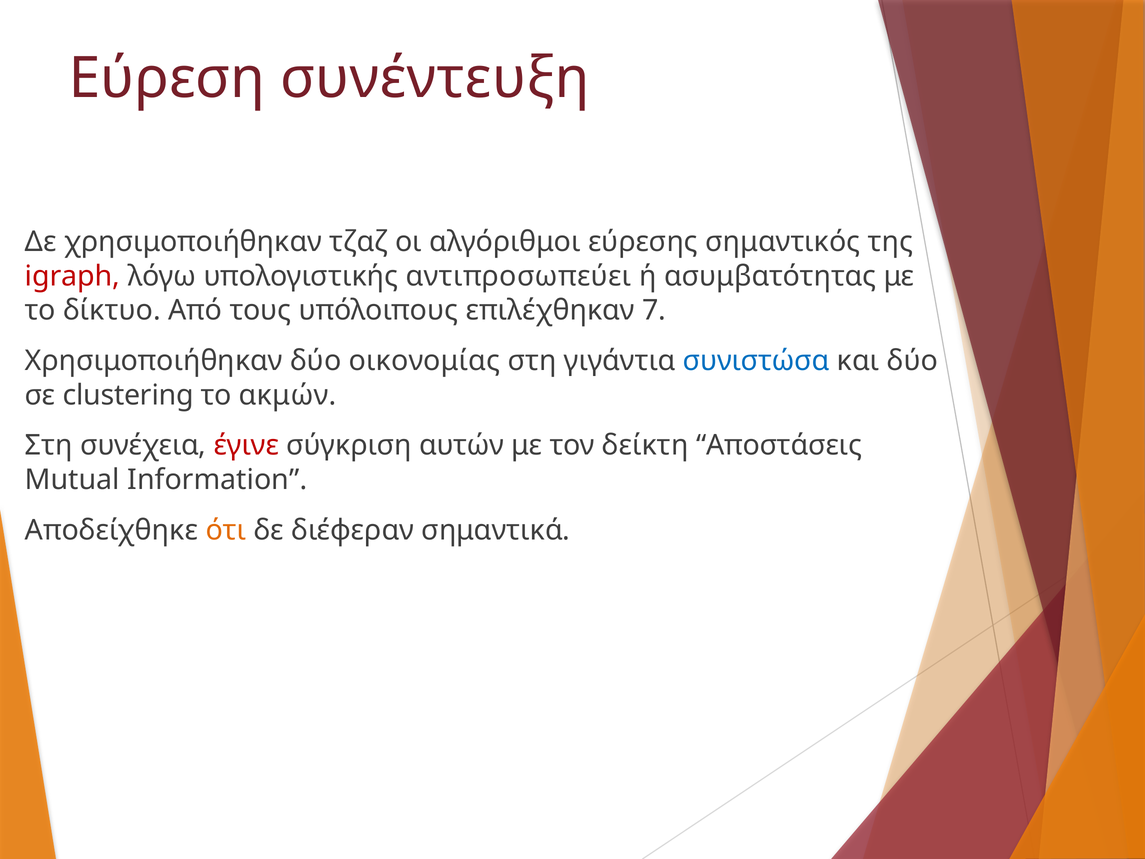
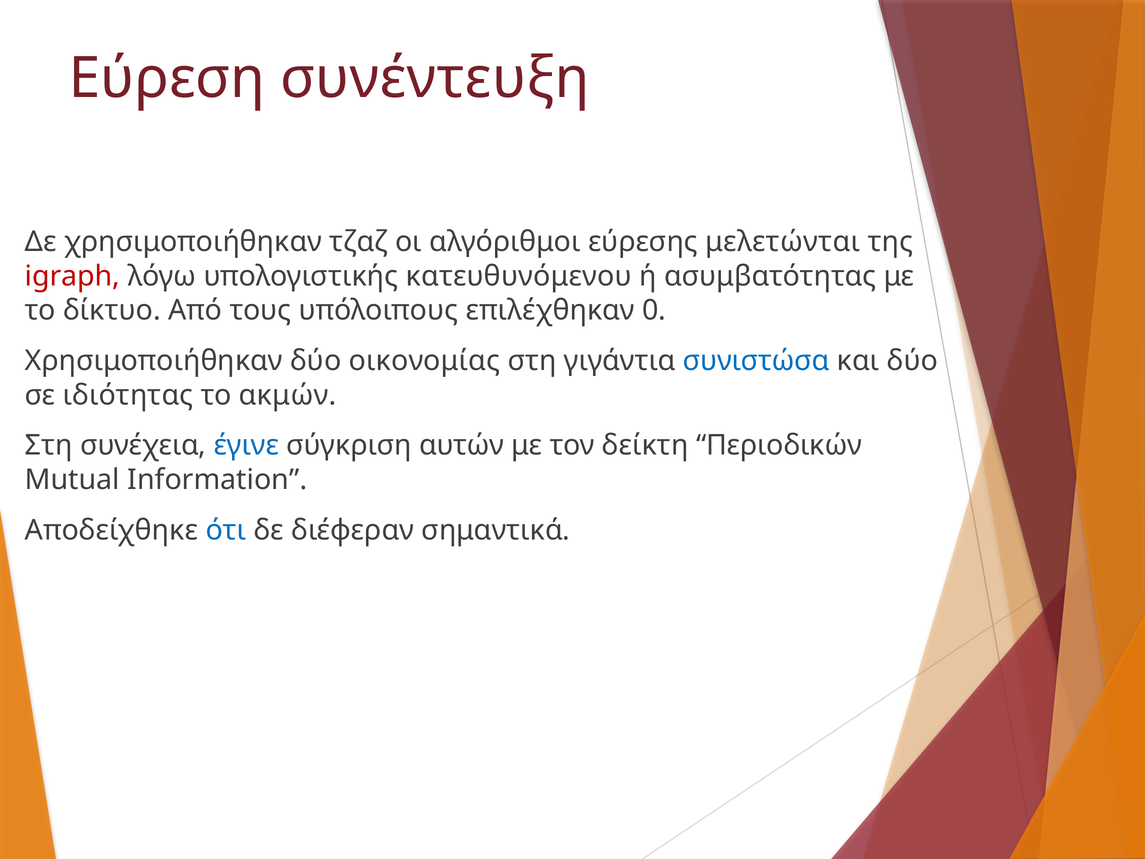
σημαντικός: σημαντικός -> μελετώνται
αντιπροσωπεύει: αντιπροσωπεύει -> κατευθυνόμενου
7: 7 -> 0
clustering: clustering -> ιδιότητας
έγινε colour: red -> blue
Αποστάσεις: Αποστάσεις -> Περιοδικών
ότι colour: orange -> blue
